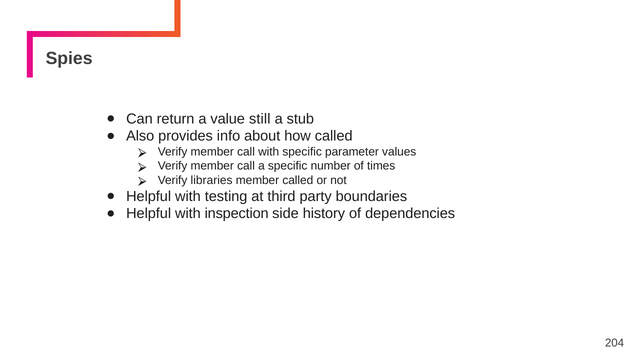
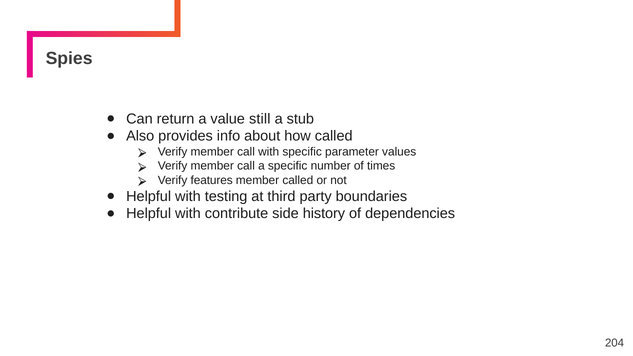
libraries: libraries -> features
inspection: inspection -> contribute
